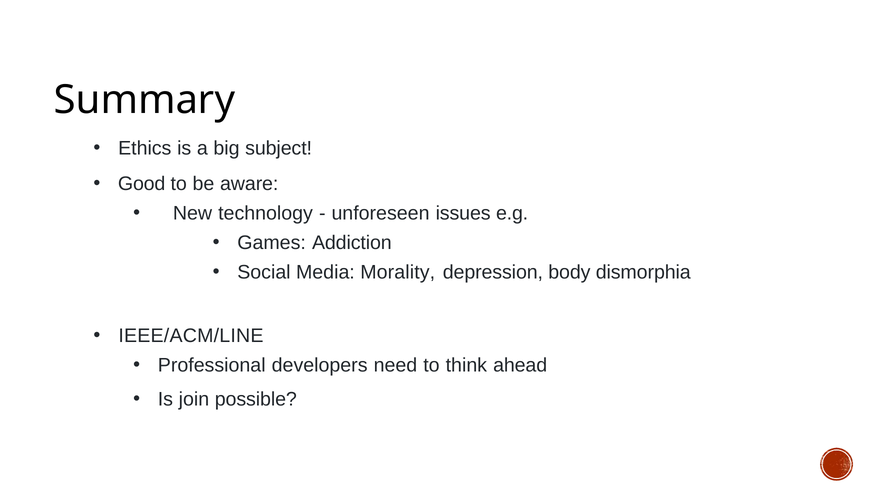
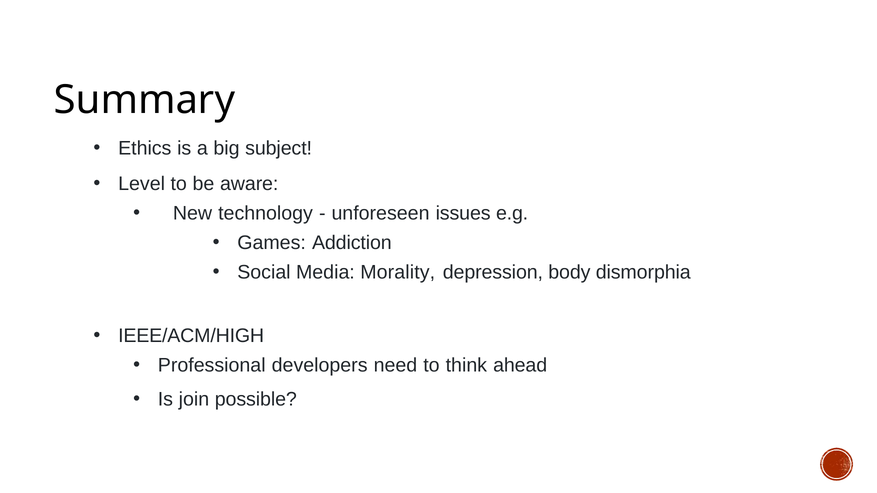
Good: Good -> Level
IEEE/ACM/LINE: IEEE/ACM/LINE -> IEEE/ACM/HIGH
